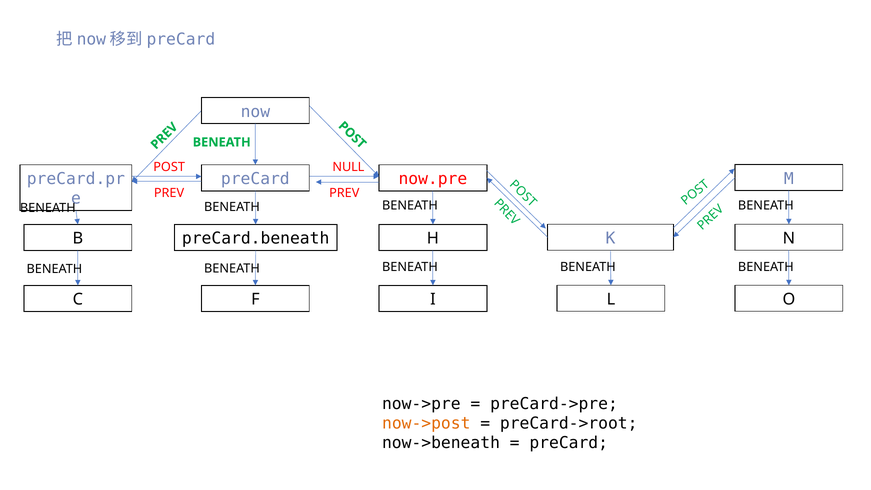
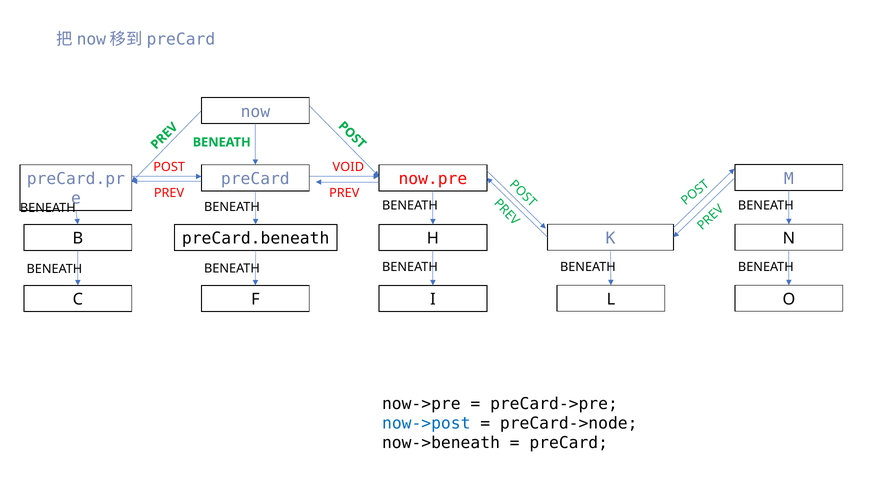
NULL: NULL -> VOID
now->post colour: orange -> blue
preCard->root: preCard->root -> preCard->node
